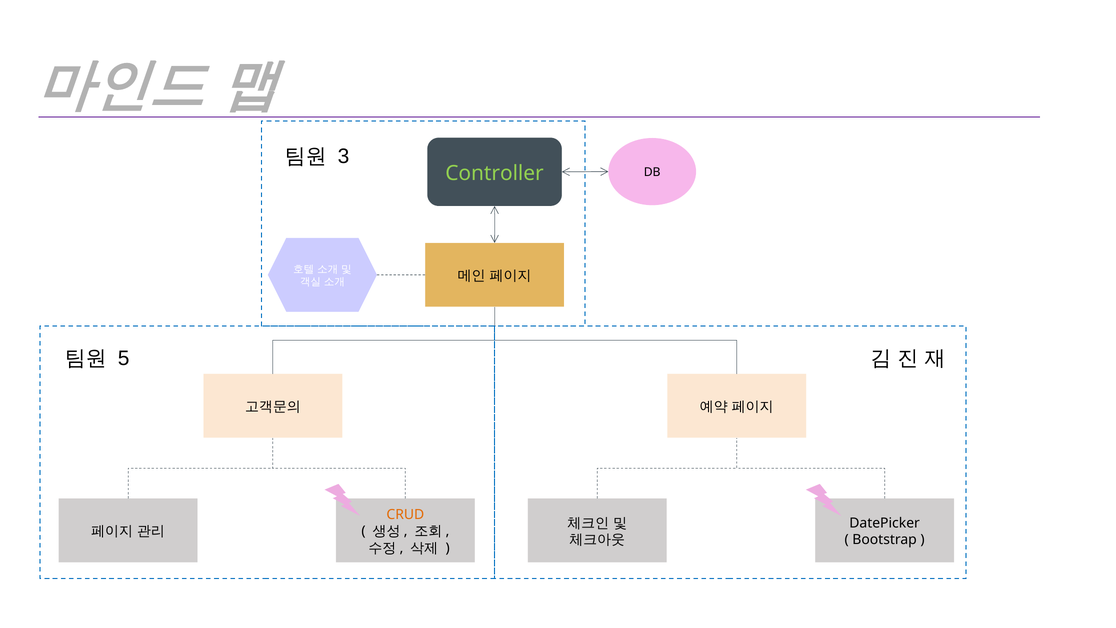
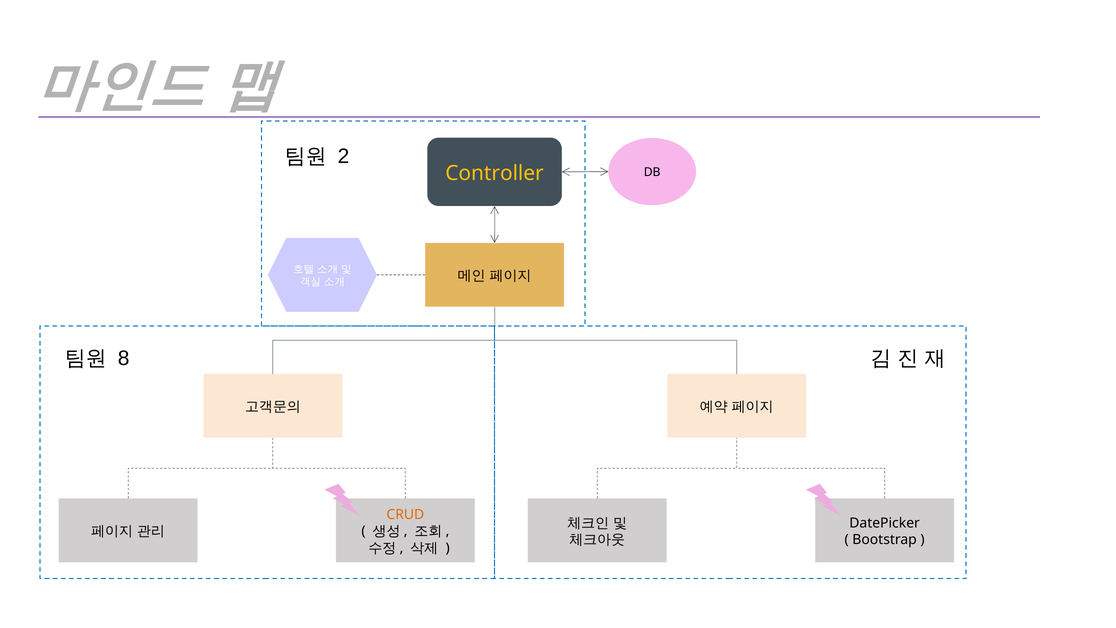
3: 3 -> 2
Controller colour: light green -> yellow
5: 5 -> 8
